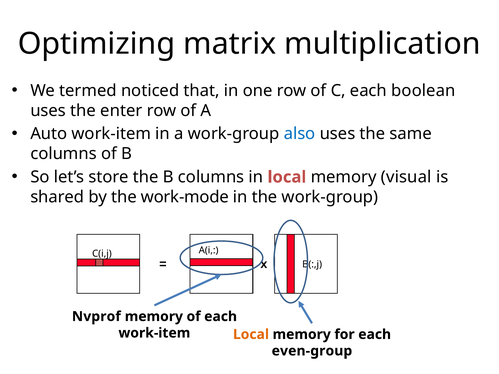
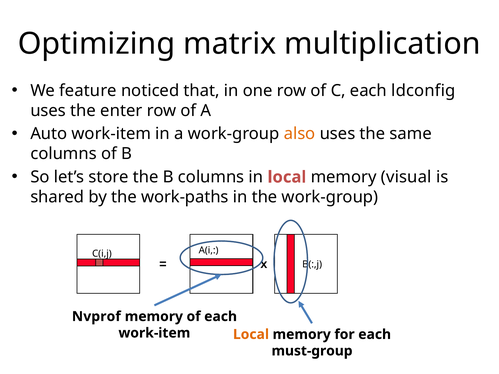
termed: termed -> feature
boolean: boolean -> ldconfig
also colour: blue -> orange
work-mode: work-mode -> work-paths
even-group: even-group -> must-group
